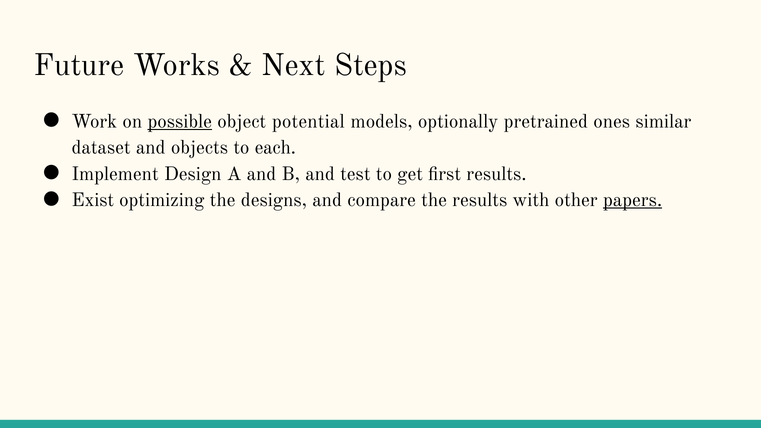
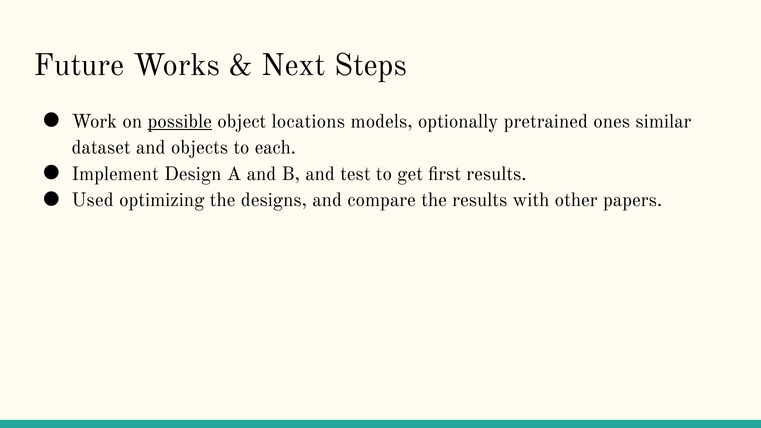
potential: potential -> locations
Exist: Exist -> Used
papers underline: present -> none
